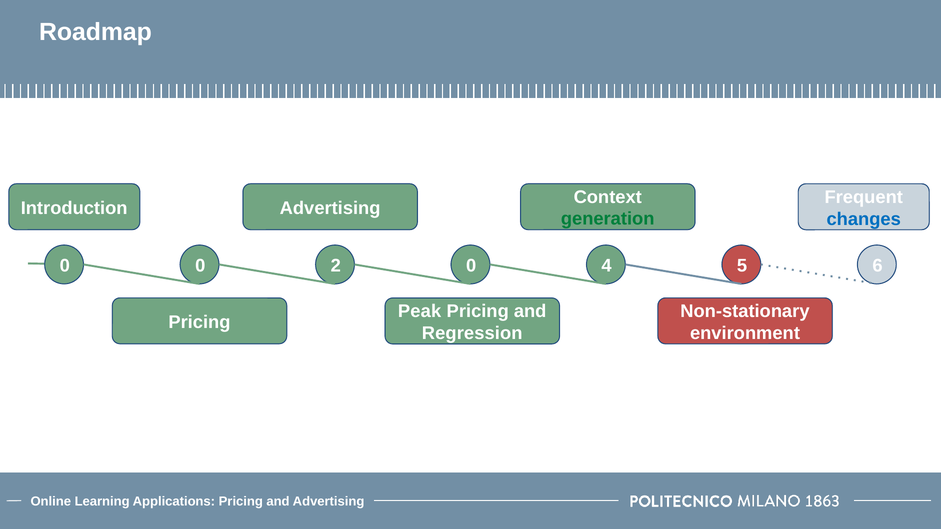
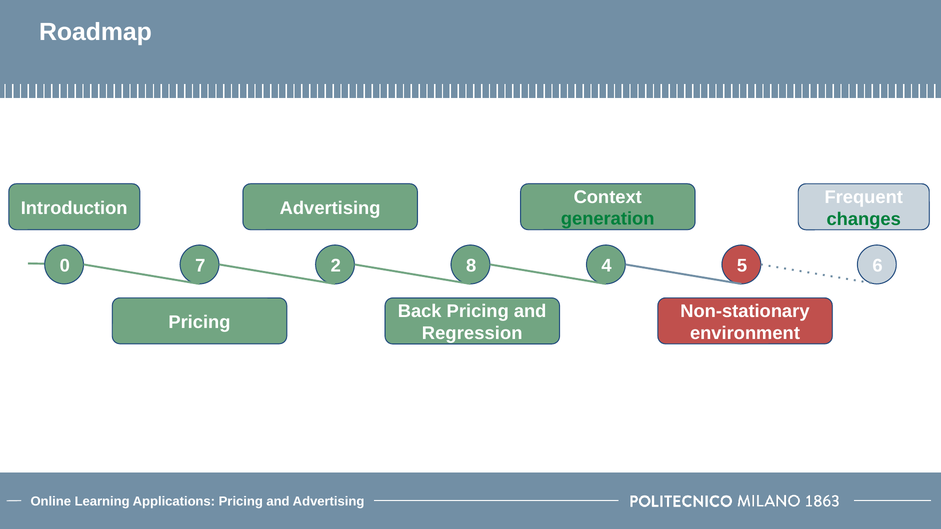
changes colour: blue -> green
0 0: 0 -> 7
2 0: 0 -> 8
Peak: Peak -> Back
